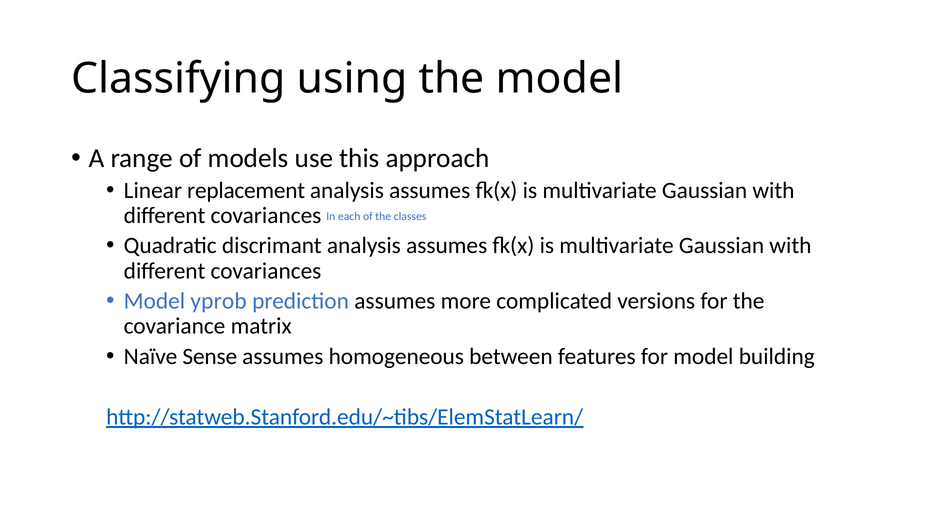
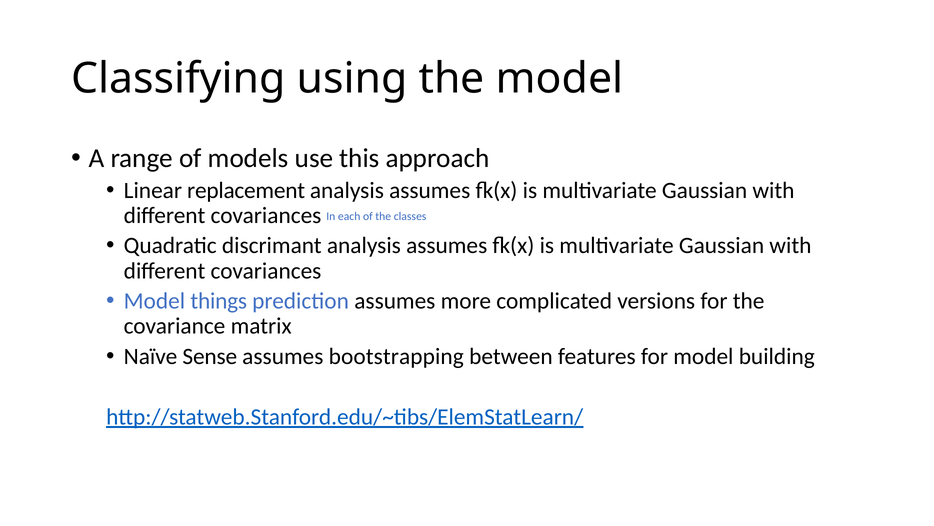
yprob: yprob -> things
homogeneous: homogeneous -> bootstrapping
